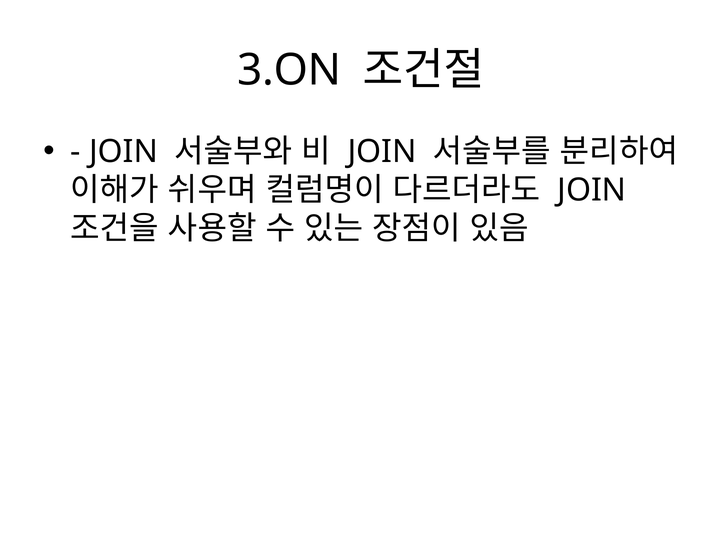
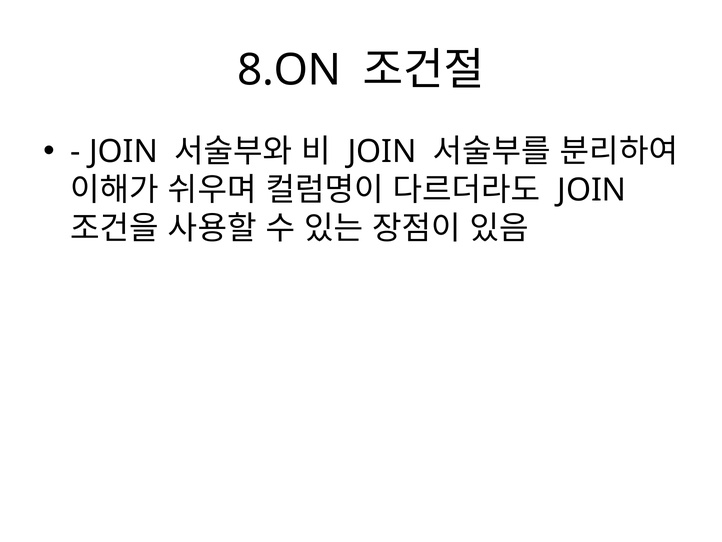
3.ON: 3.ON -> 8.ON
